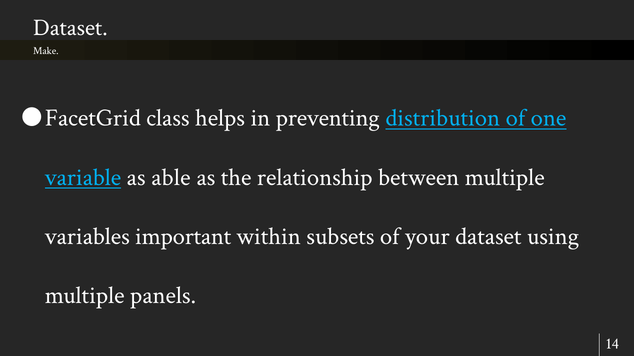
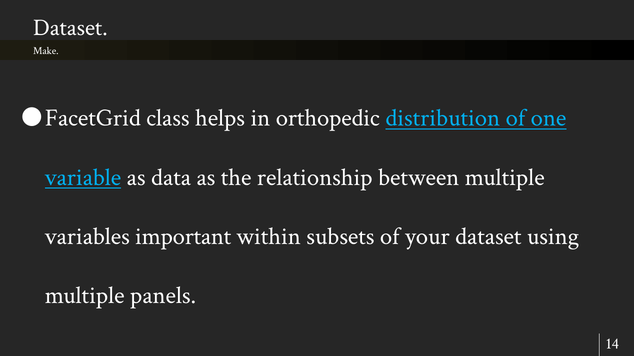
preventing: preventing -> orthopedic
able: able -> data
